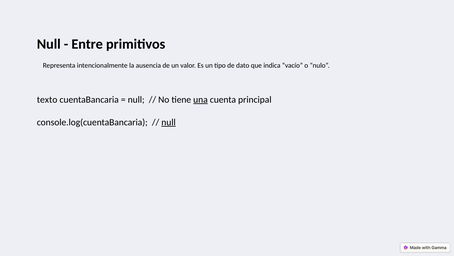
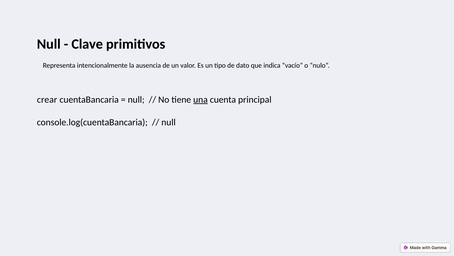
Entre: Entre -> Clave
texto: texto -> crear
null at (169, 122) underline: present -> none
